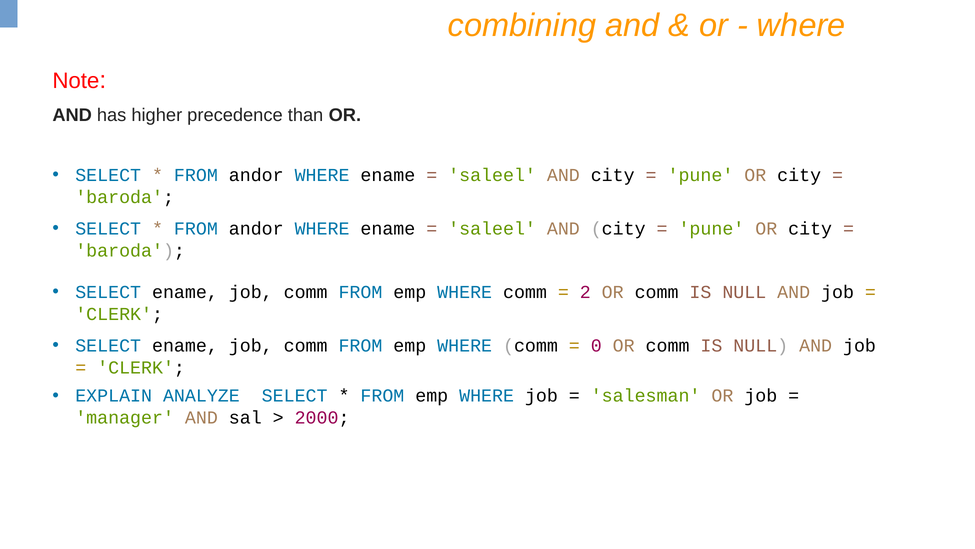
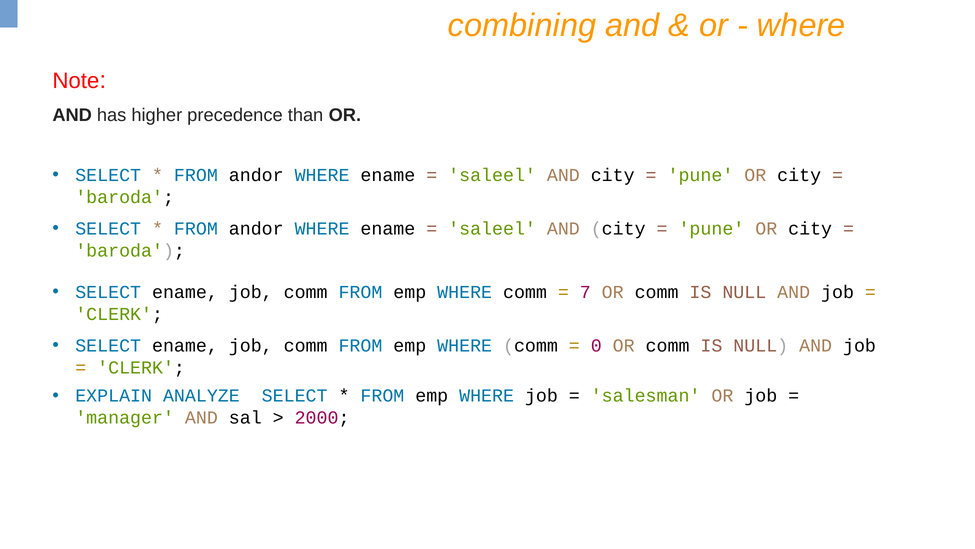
2: 2 -> 7
